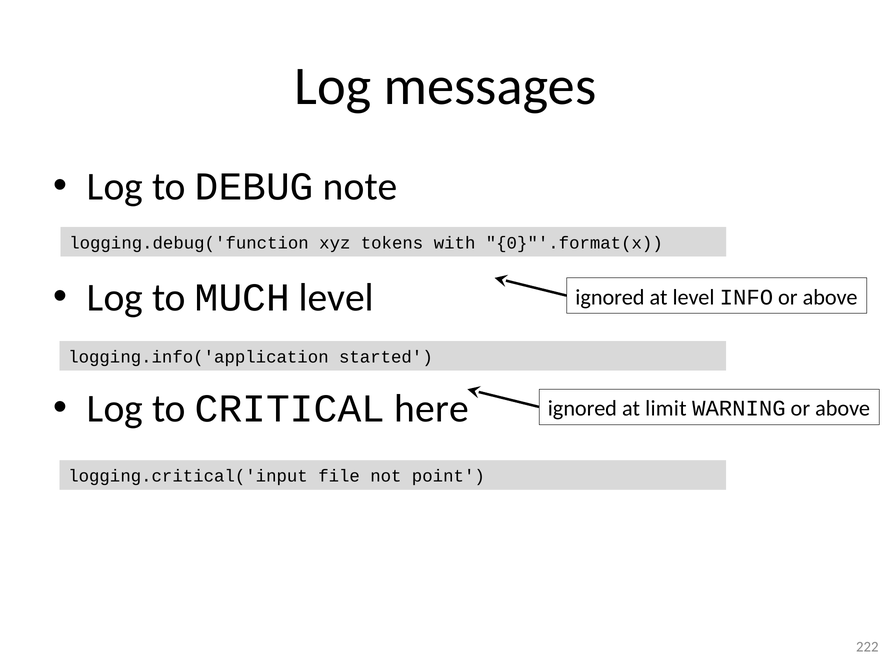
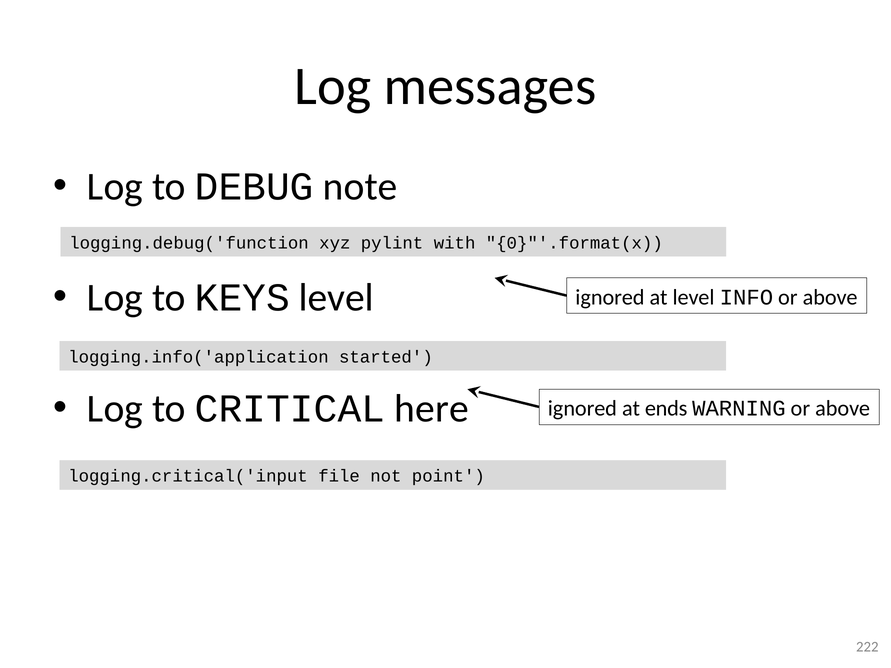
tokens: tokens -> pylint
MUCH: MUCH -> KEYS
limit: limit -> ends
